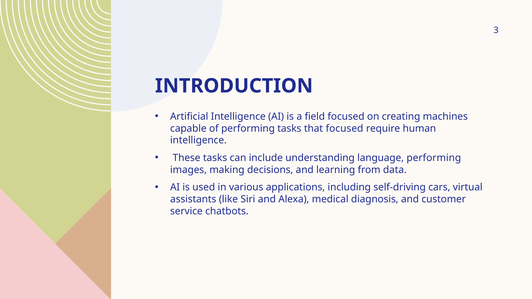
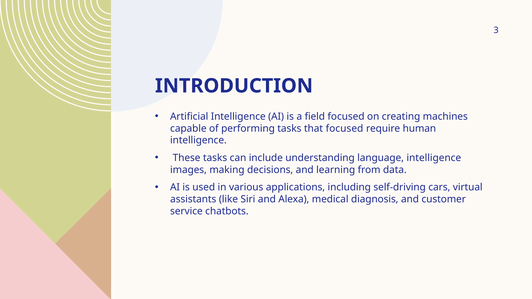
language performing: performing -> intelligence
